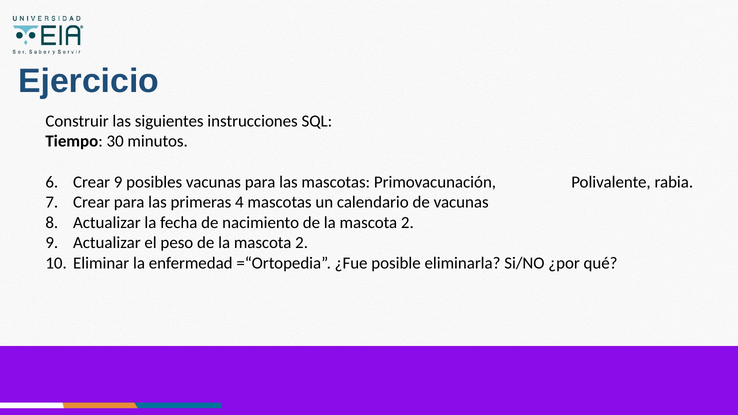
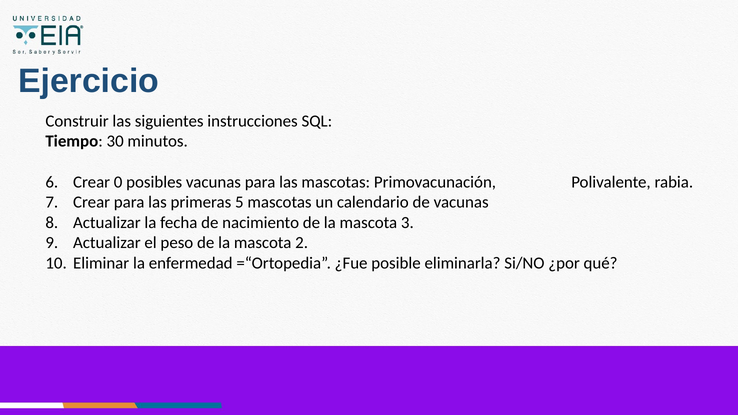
Crear 9: 9 -> 0
4: 4 -> 5
2 at (407, 223): 2 -> 3
